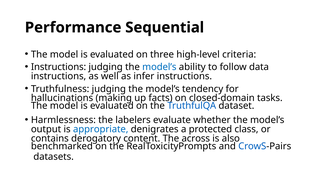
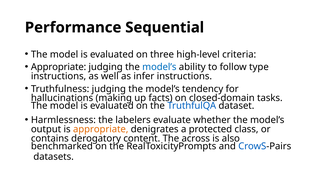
Instructions at (59, 67): Instructions -> Appropriate
data: data -> type
appropriate at (101, 129) colour: blue -> orange
